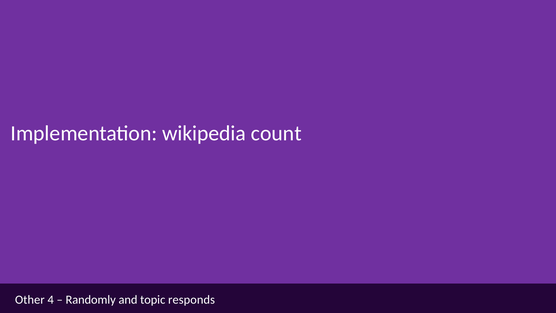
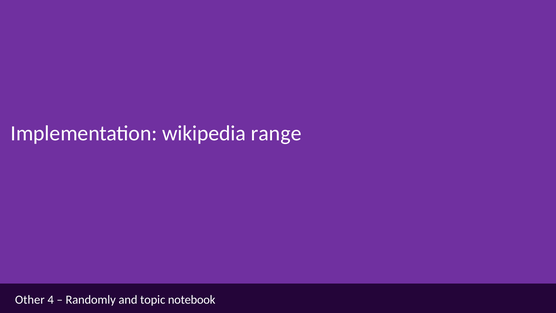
count: count -> range
responds: responds -> notebook
